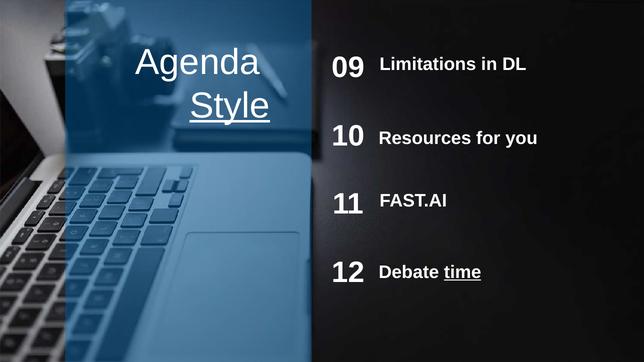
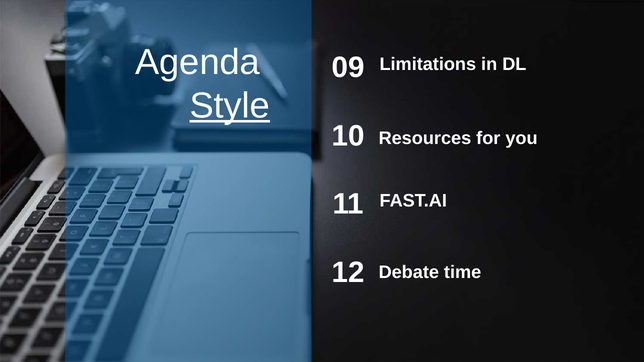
time underline: present -> none
